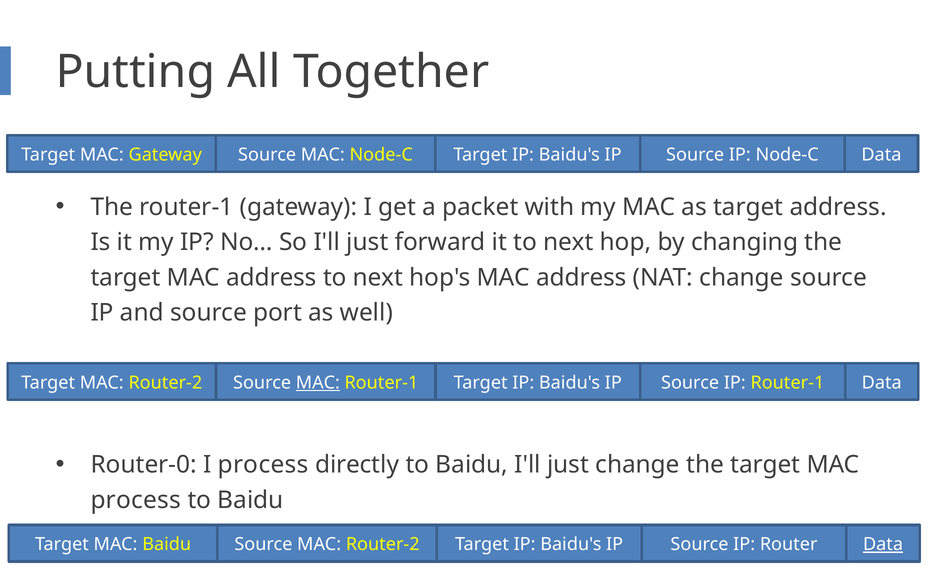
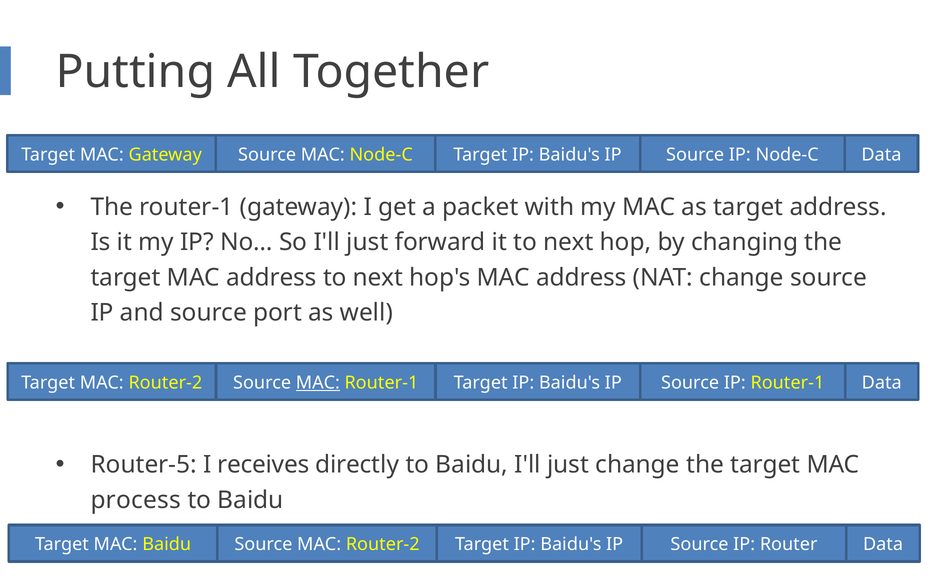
Router-0: Router-0 -> Router-5
I process: process -> receives
Data at (883, 545) underline: present -> none
